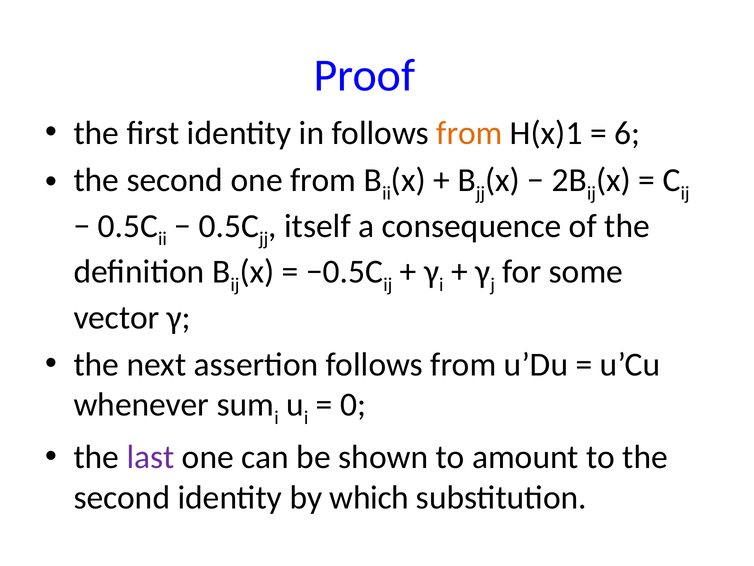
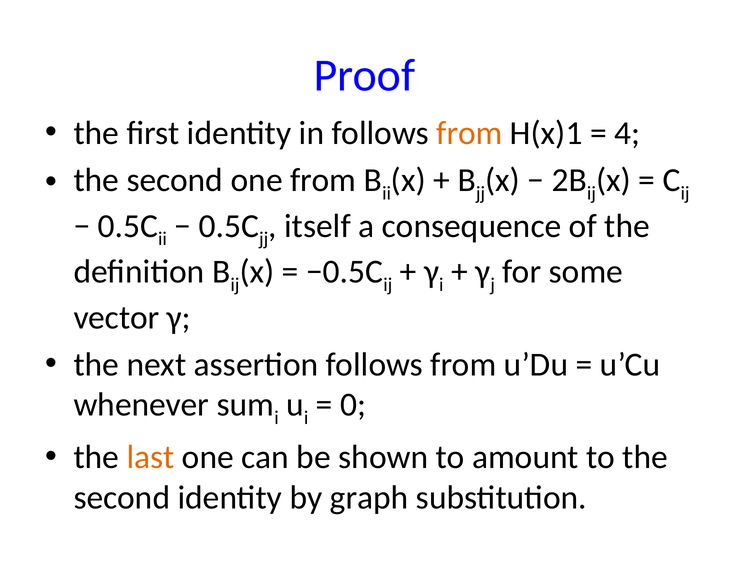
6: 6 -> 4
last colour: purple -> orange
which: which -> graph
